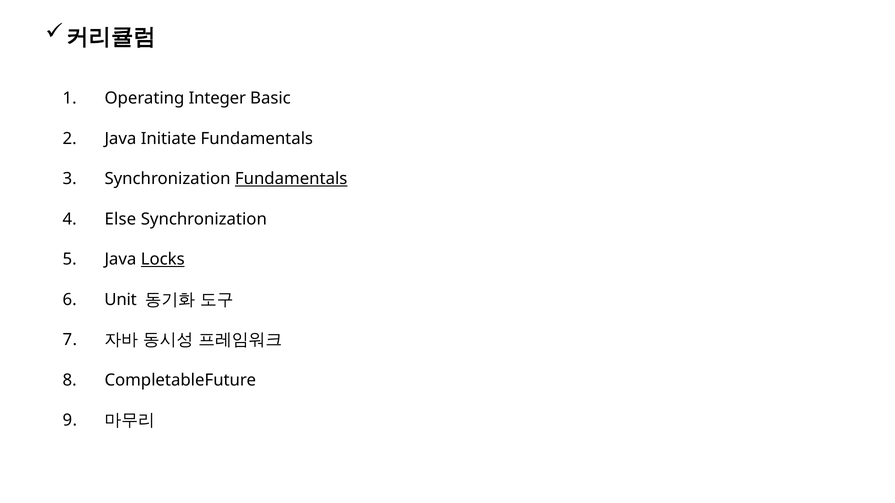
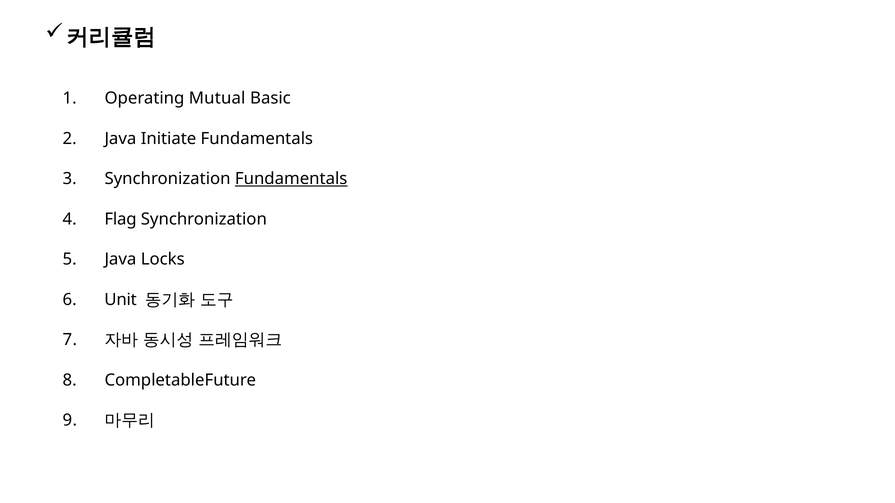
Integer: Integer -> Mutual
Else: Else -> Flag
Locks underline: present -> none
